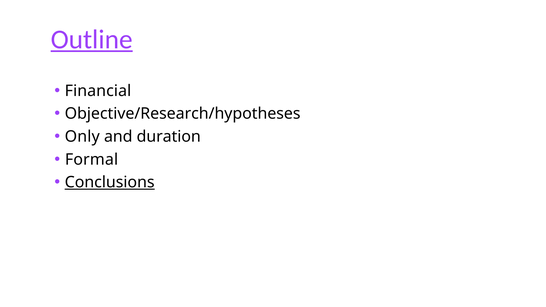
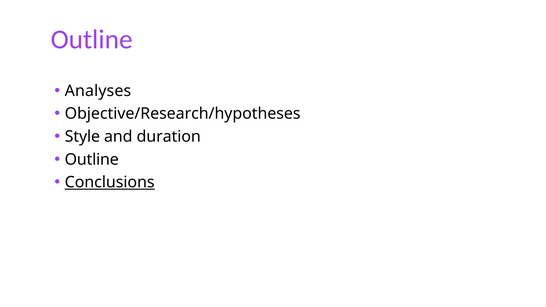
Outline at (92, 39) underline: present -> none
Financial: Financial -> Analyses
Only: Only -> Style
Formal at (92, 159): Formal -> Outline
